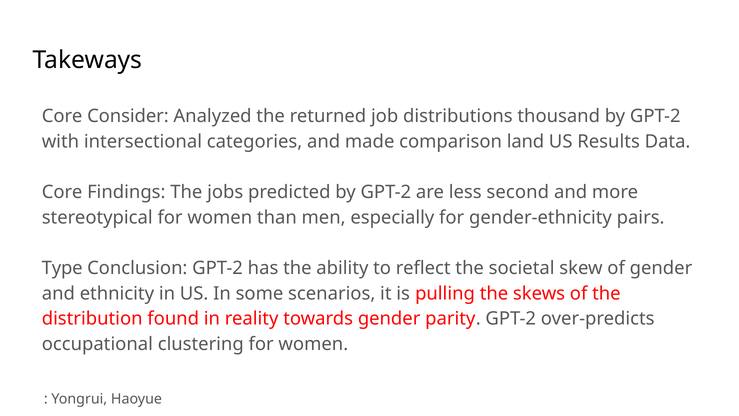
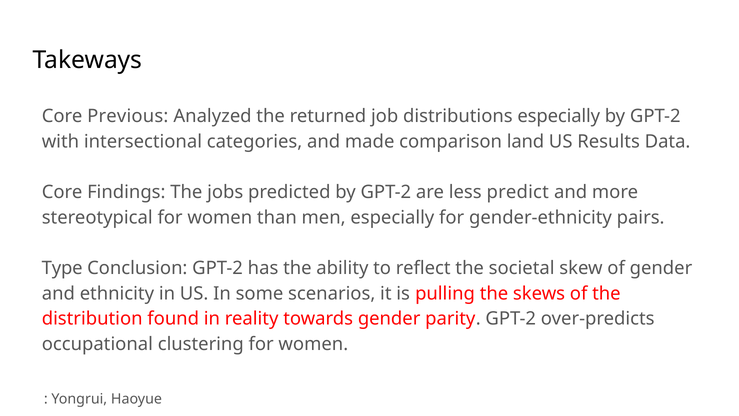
Consider: Consider -> Previous
distributions thousand: thousand -> especially
second: second -> predict
